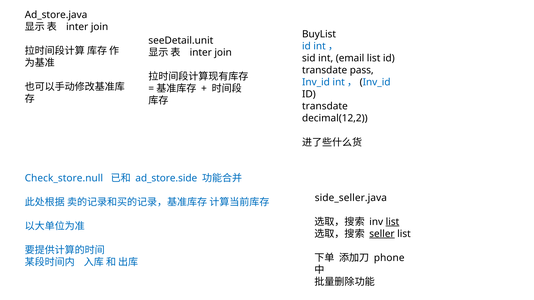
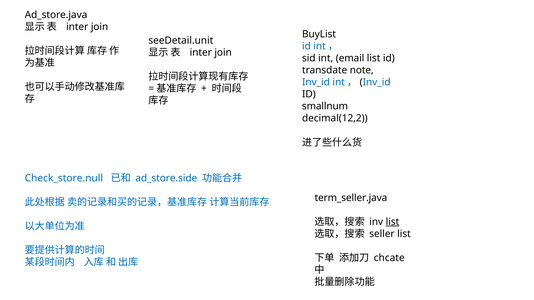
pass: pass -> note
transdate at (325, 106): transdate -> smallnum
side_seller.java: side_seller.java -> term_seller.java
seller underline: present -> none
phone: phone -> chcate
